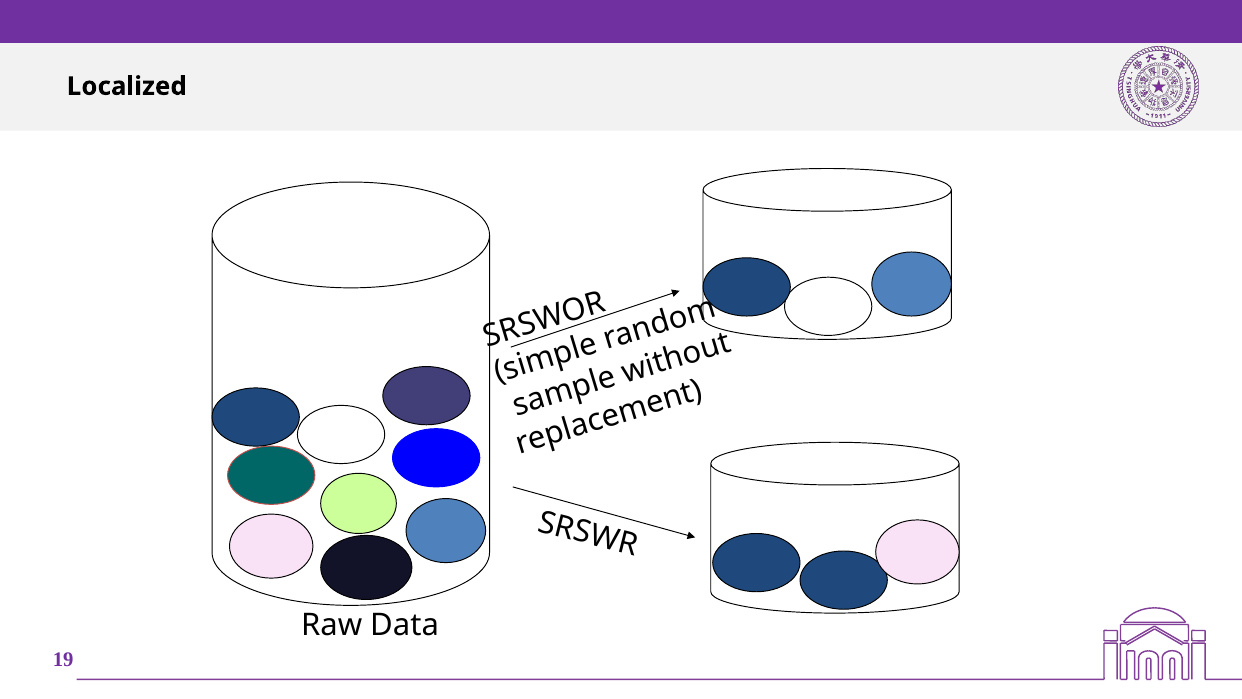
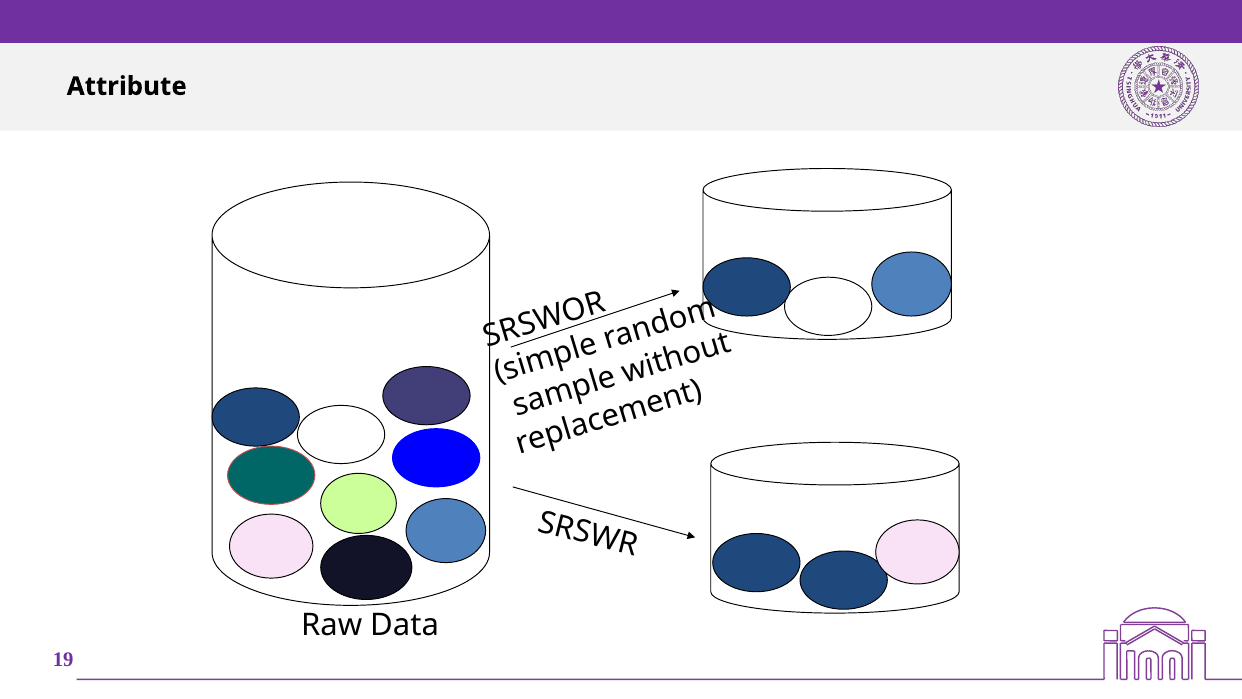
Localized: Localized -> Attribute
